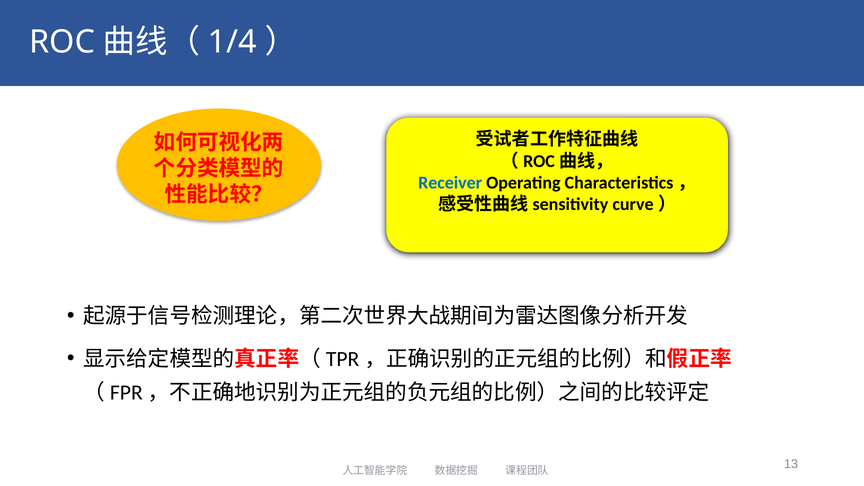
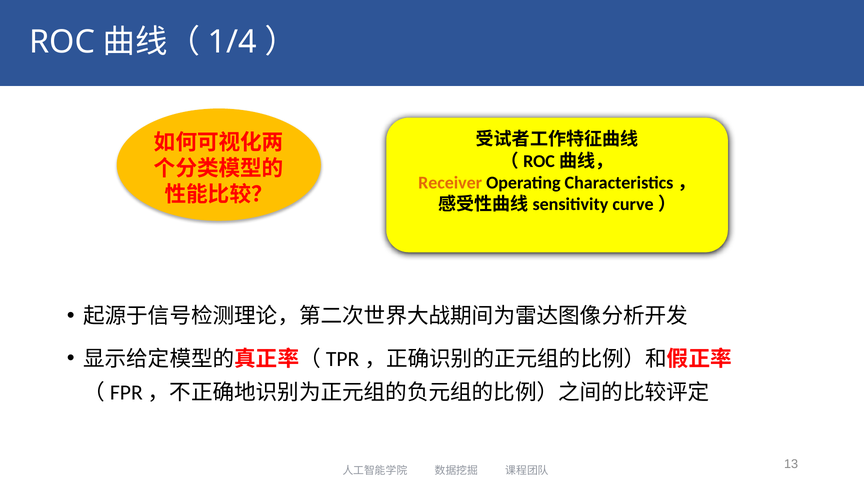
Receiver colour: blue -> orange
